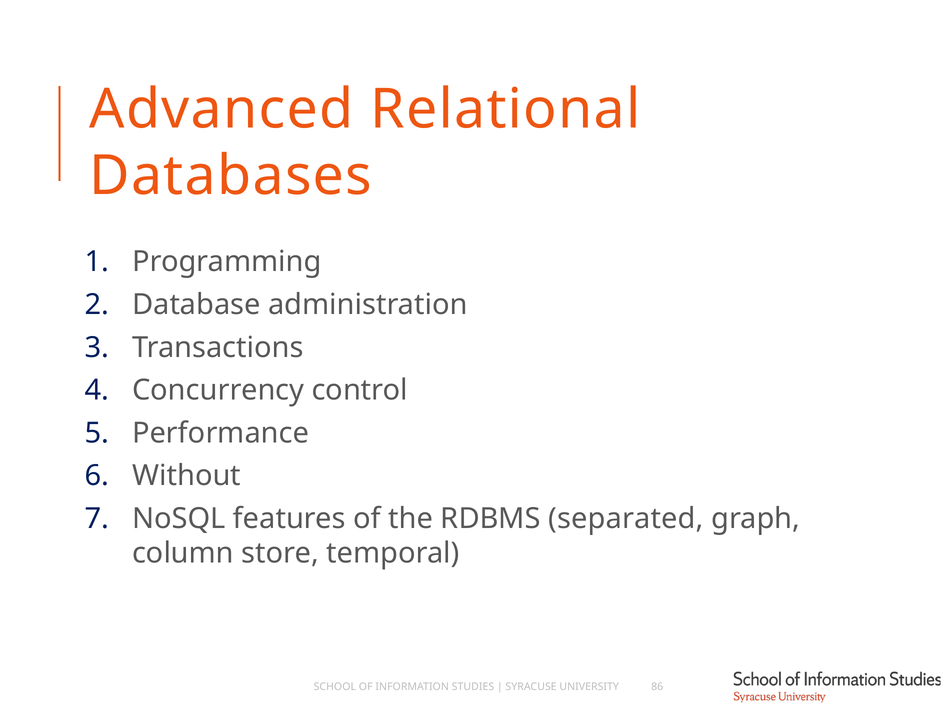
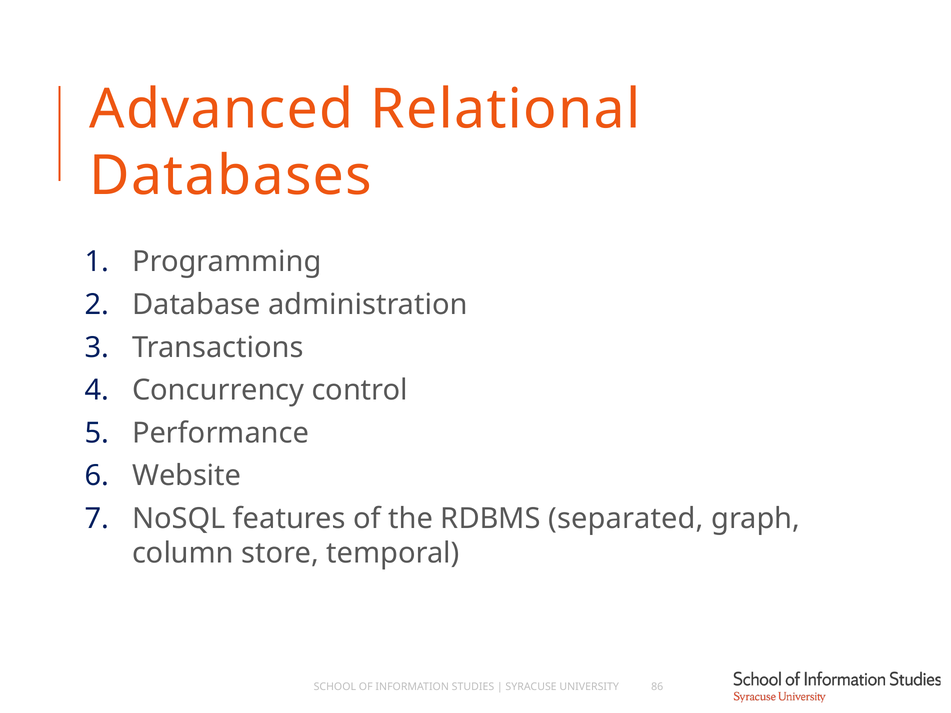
Without: Without -> Website
